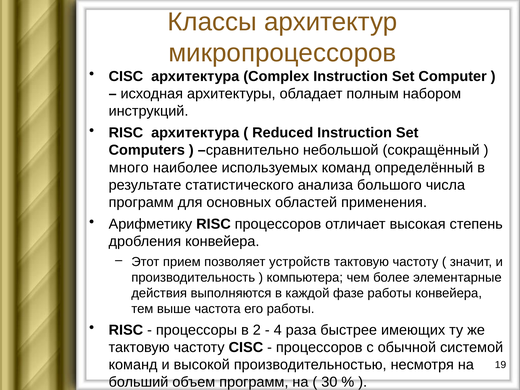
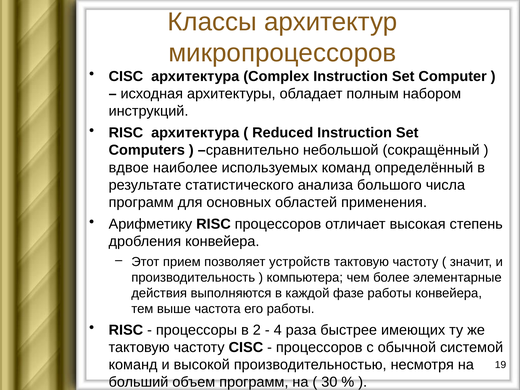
много: много -> вдвое
